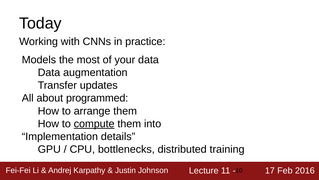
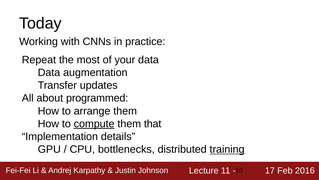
Models: Models -> Repeat
into: into -> that
training underline: none -> present
